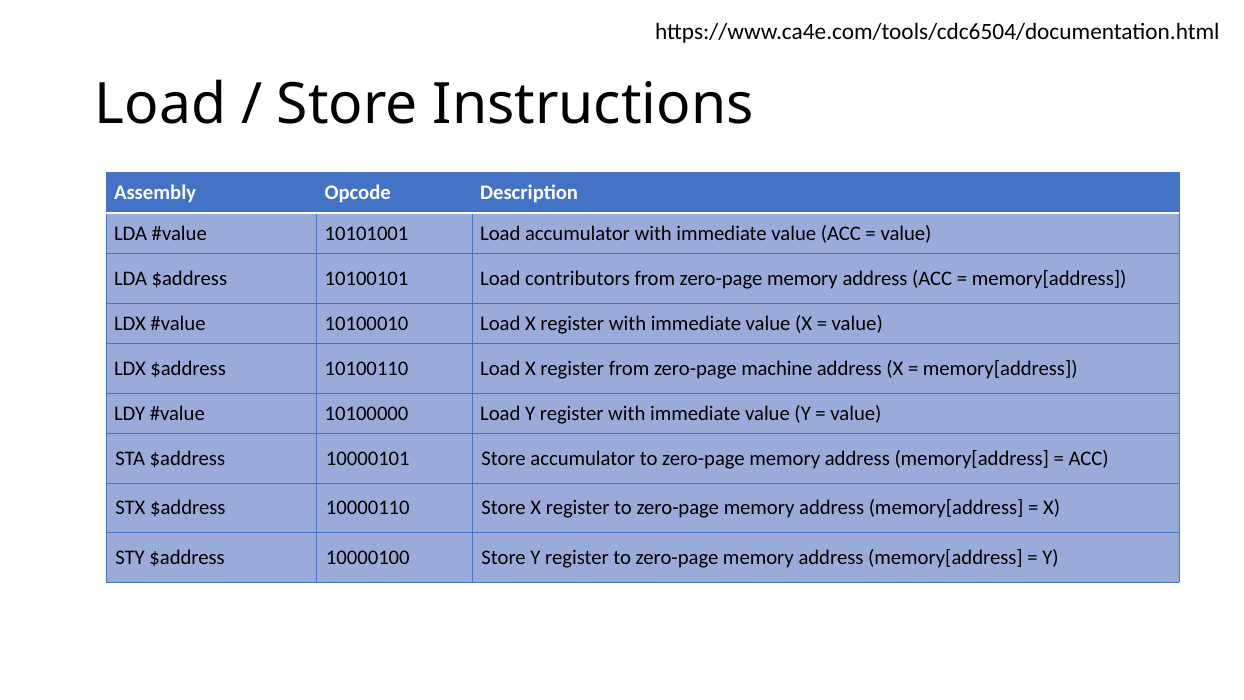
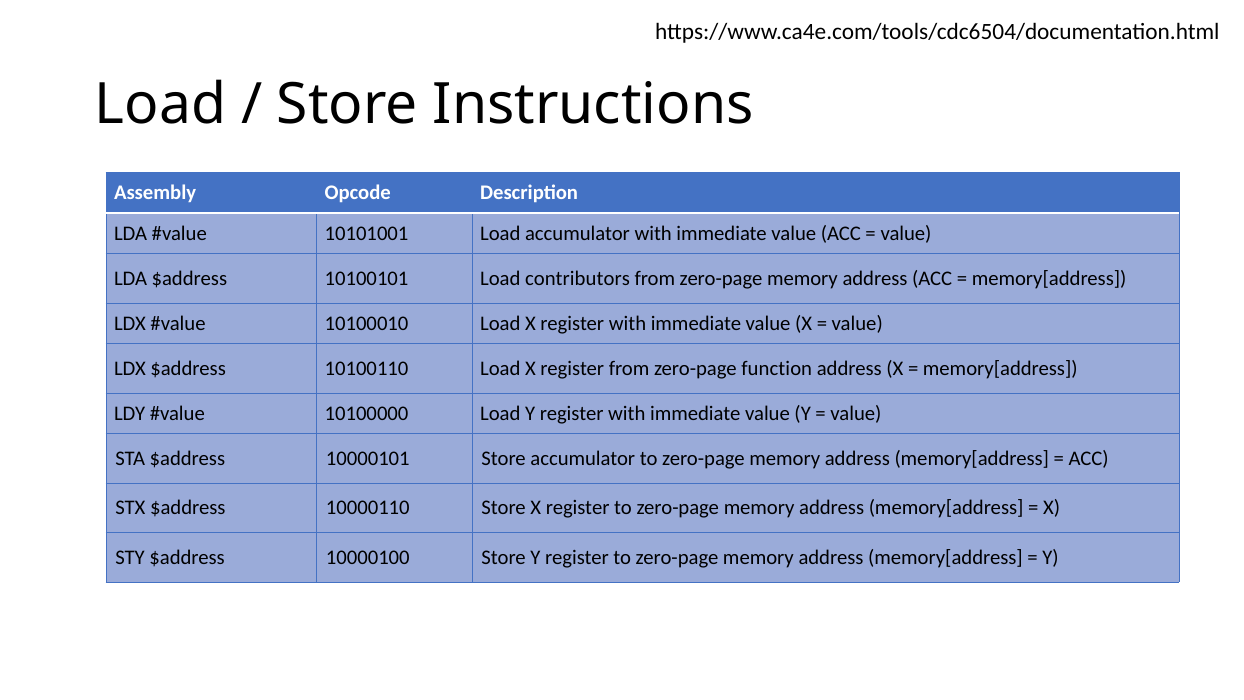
machine: machine -> function
